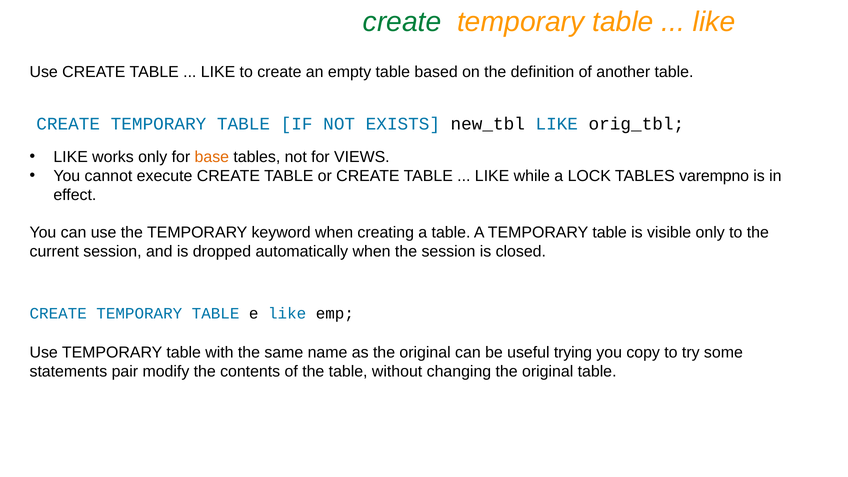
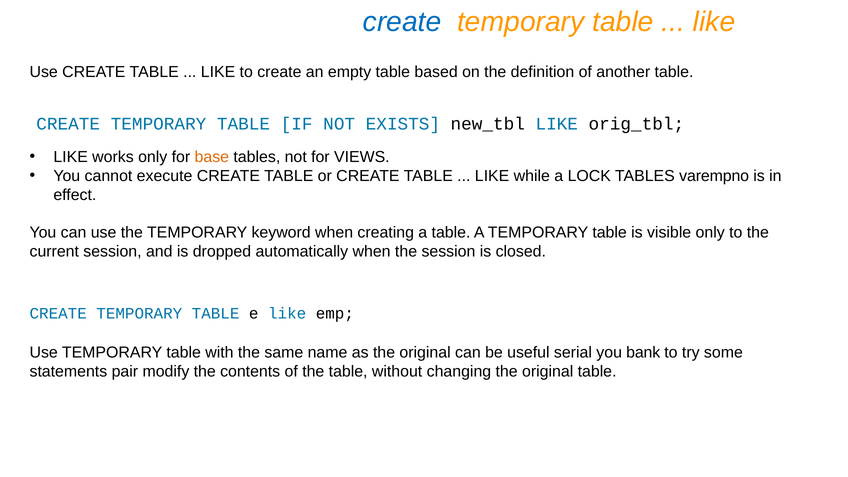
create at (402, 22) colour: green -> blue
trying: trying -> serial
copy: copy -> bank
